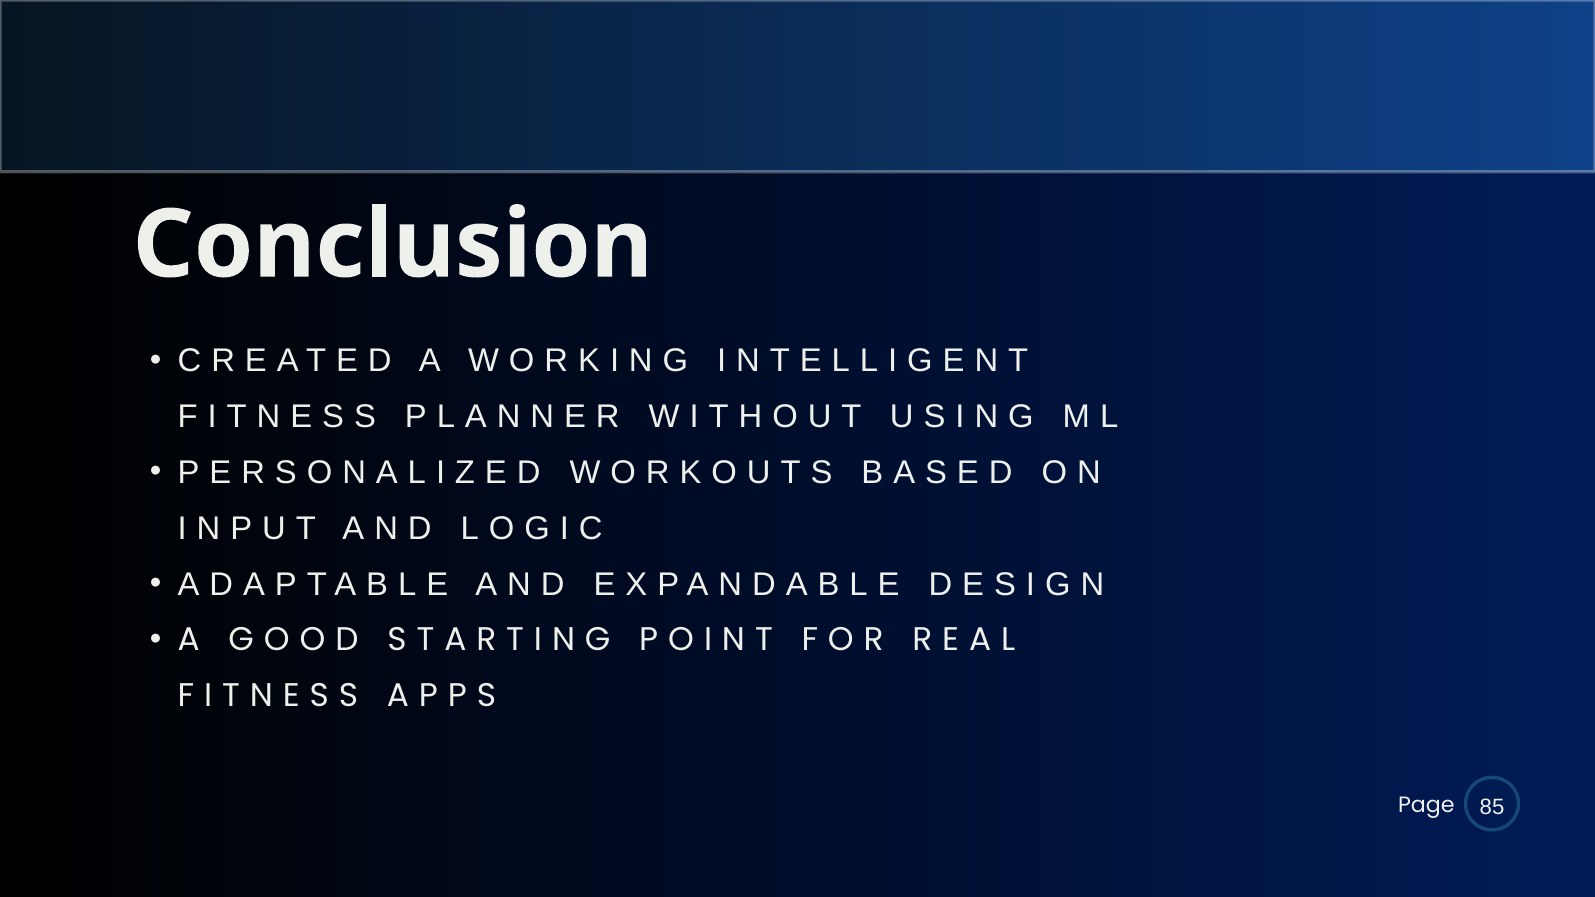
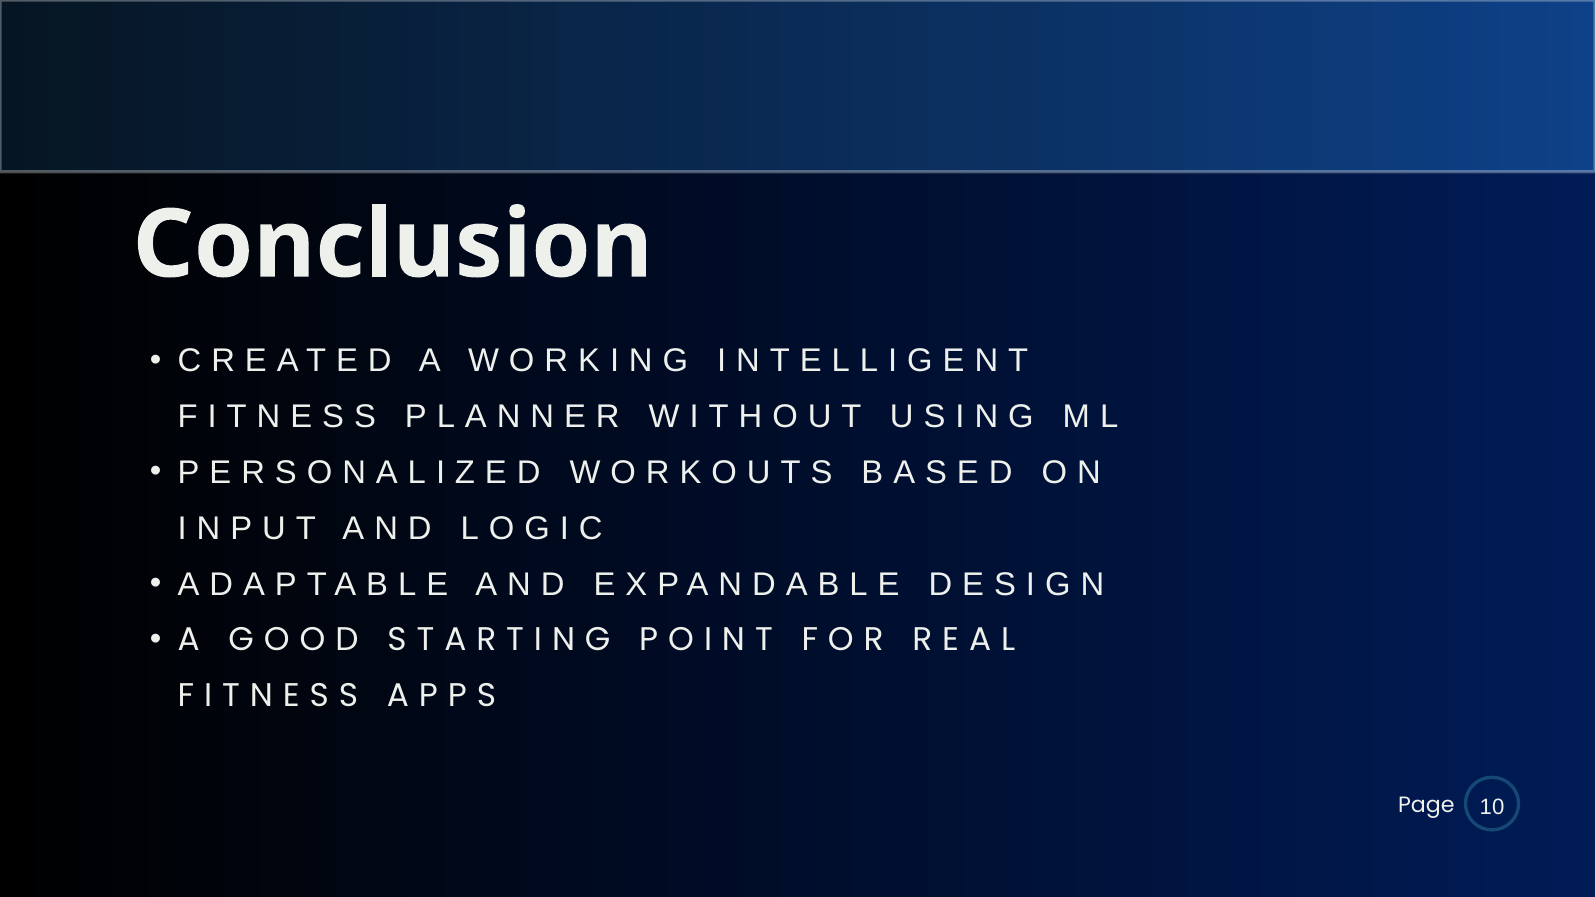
85: 85 -> 10
